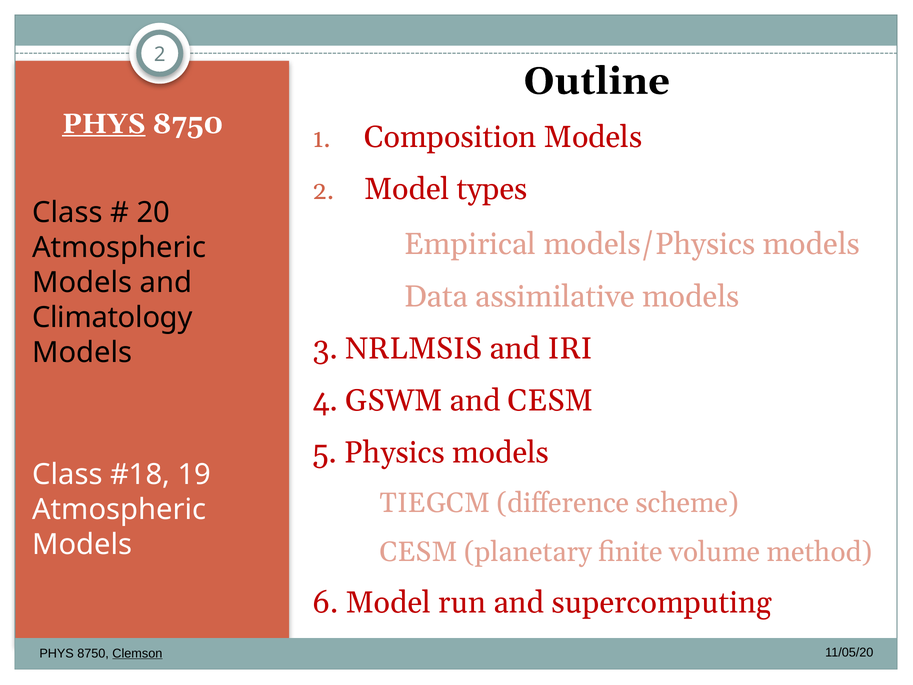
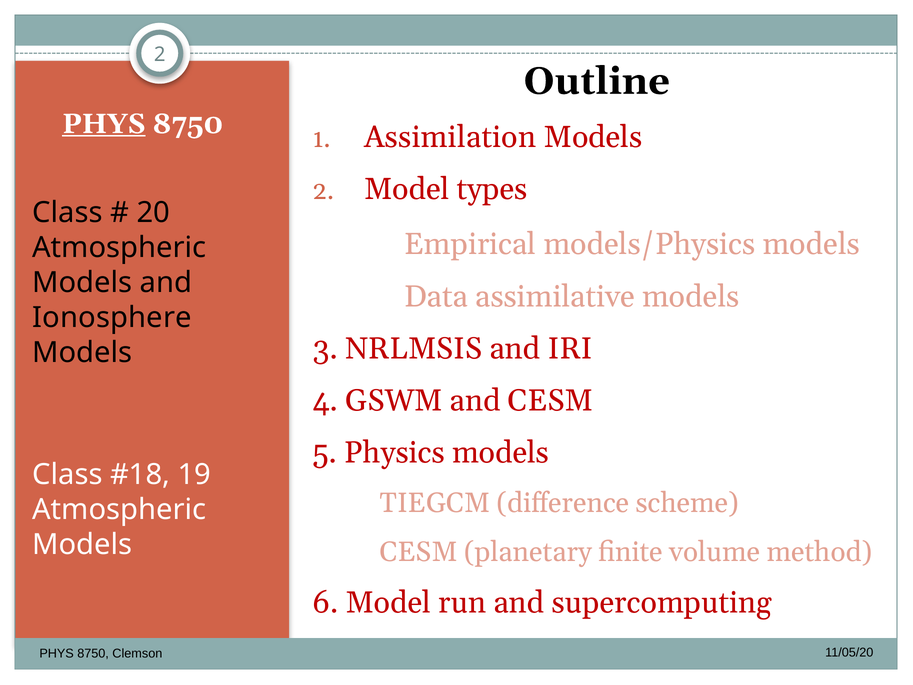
Composition: Composition -> Assimilation
Climatology: Climatology -> Ionosphere
Clemson underline: present -> none
